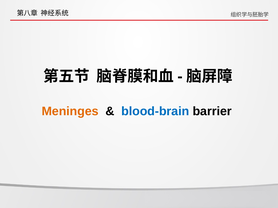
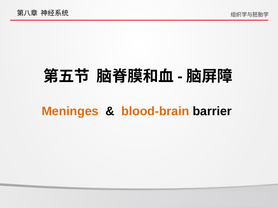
blood-brain colour: blue -> orange
